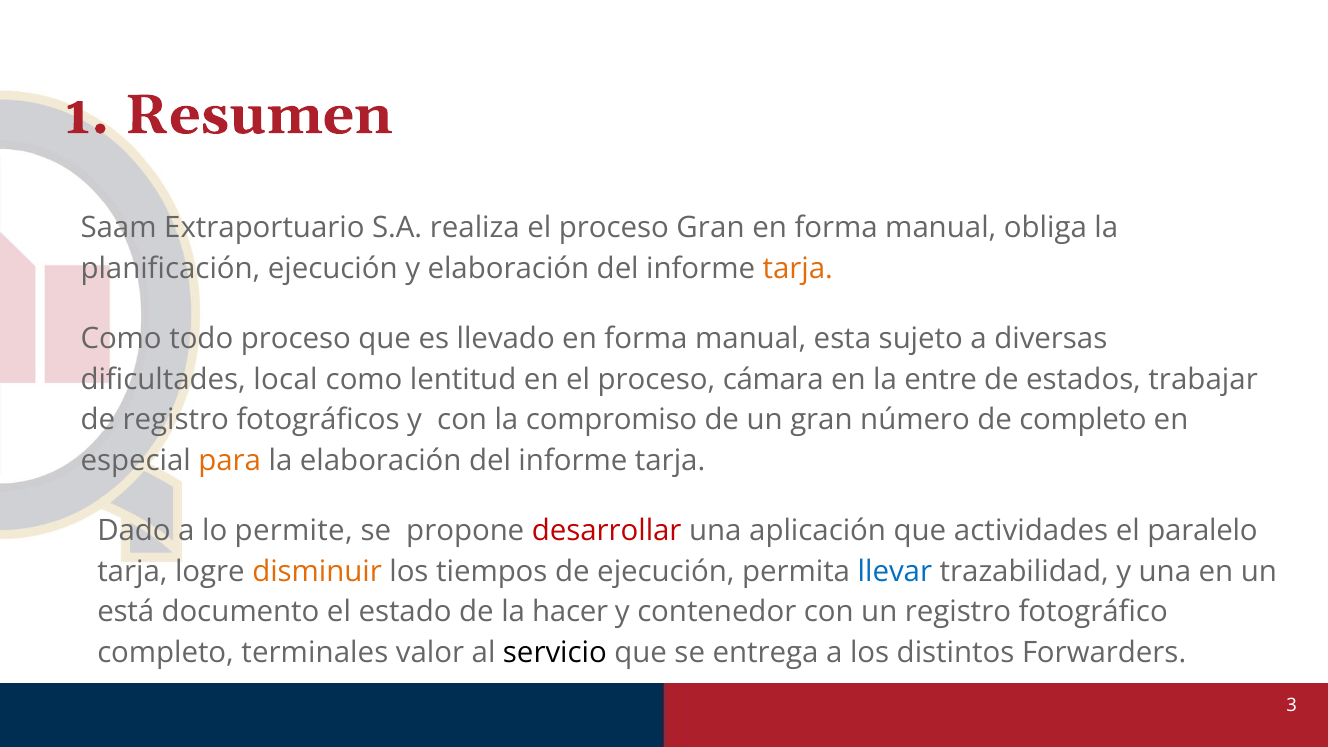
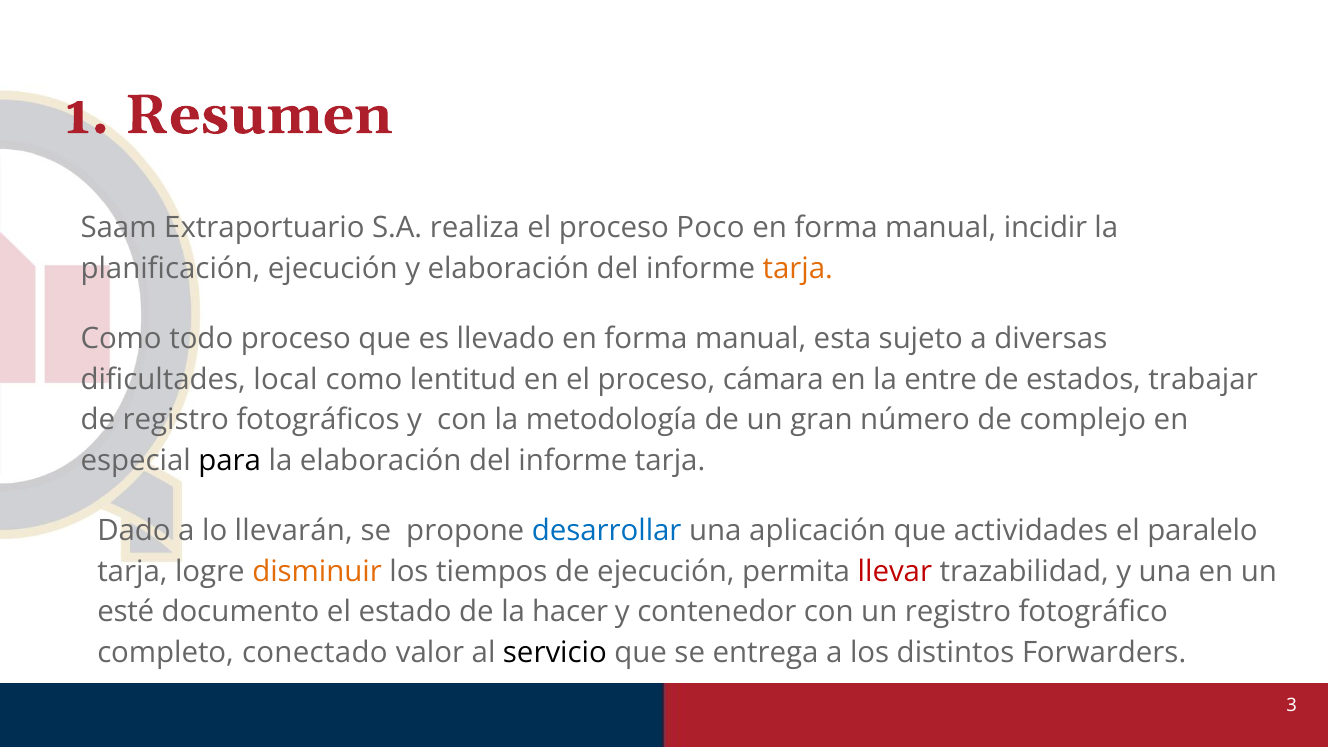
proceso Gran: Gran -> Poco
obliga: obliga -> incidir
compromiso: compromiso -> metodología
de completo: completo -> complejo
para colour: orange -> black
permite: permite -> llevarán
desarrollar colour: red -> blue
llevar colour: blue -> red
está: está -> esté
terminales: terminales -> conectado
